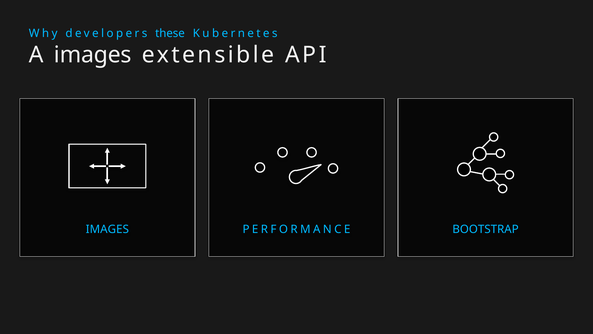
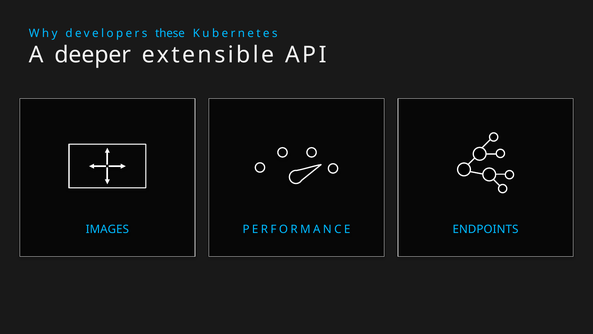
A images: images -> deeper
BOOTSTRAP: BOOTSTRAP -> ENDPOINTS
